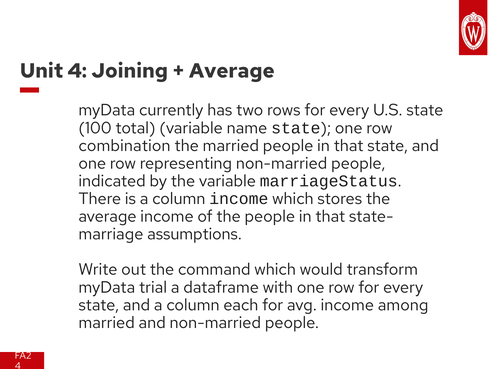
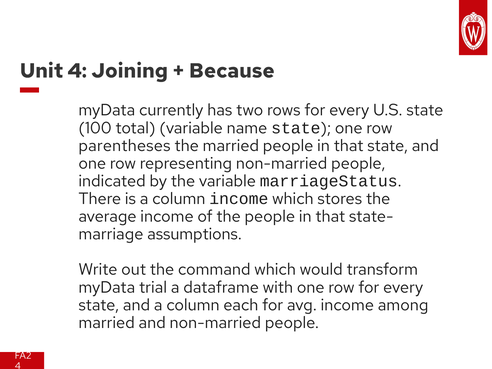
Average at (232, 71): Average -> Because
combination: combination -> parentheses
